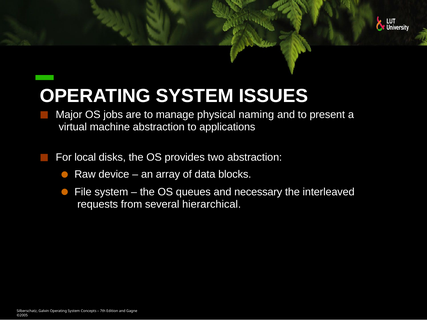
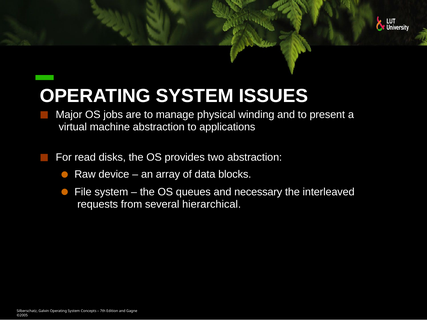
naming: naming -> winding
local: local -> read
